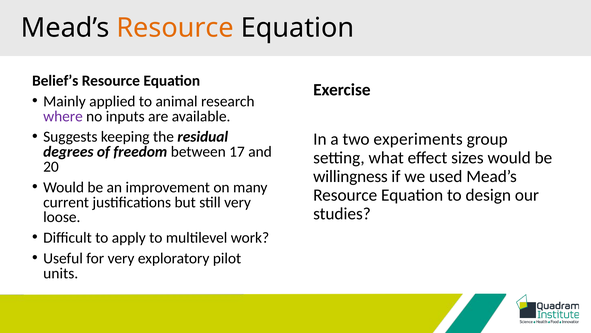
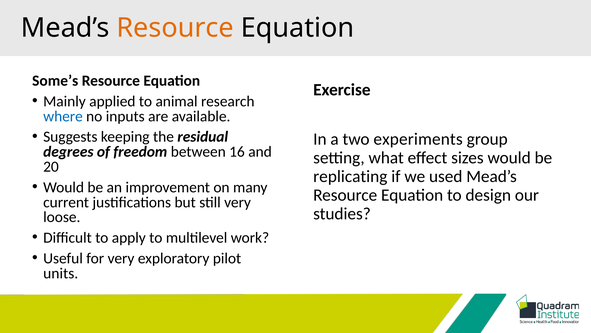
Belief’s: Belief’s -> Some’s
where colour: purple -> blue
17: 17 -> 16
willingness: willingness -> replicating
